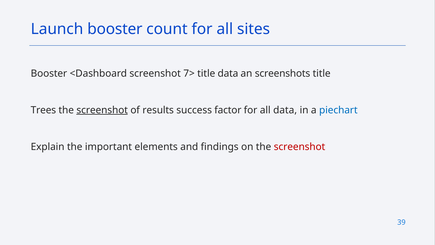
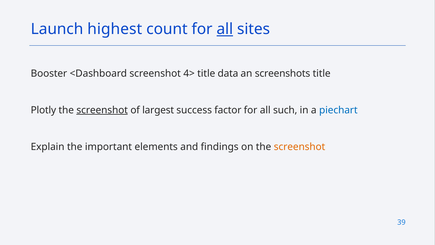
Launch booster: booster -> highest
all at (225, 29) underline: none -> present
7>: 7> -> 4>
Trees: Trees -> Plotly
results: results -> largest
all data: data -> such
screenshot at (300, 147) colour: red -> orange
